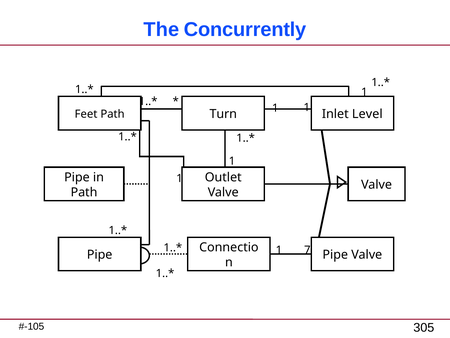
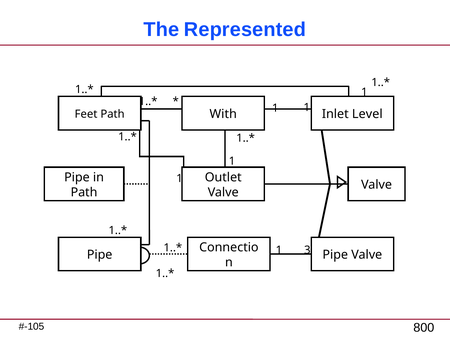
Concurrently: Concurrently -> Represented
Turn: Turn -> With
7: 7 -> 3
305: 305 -> 800
